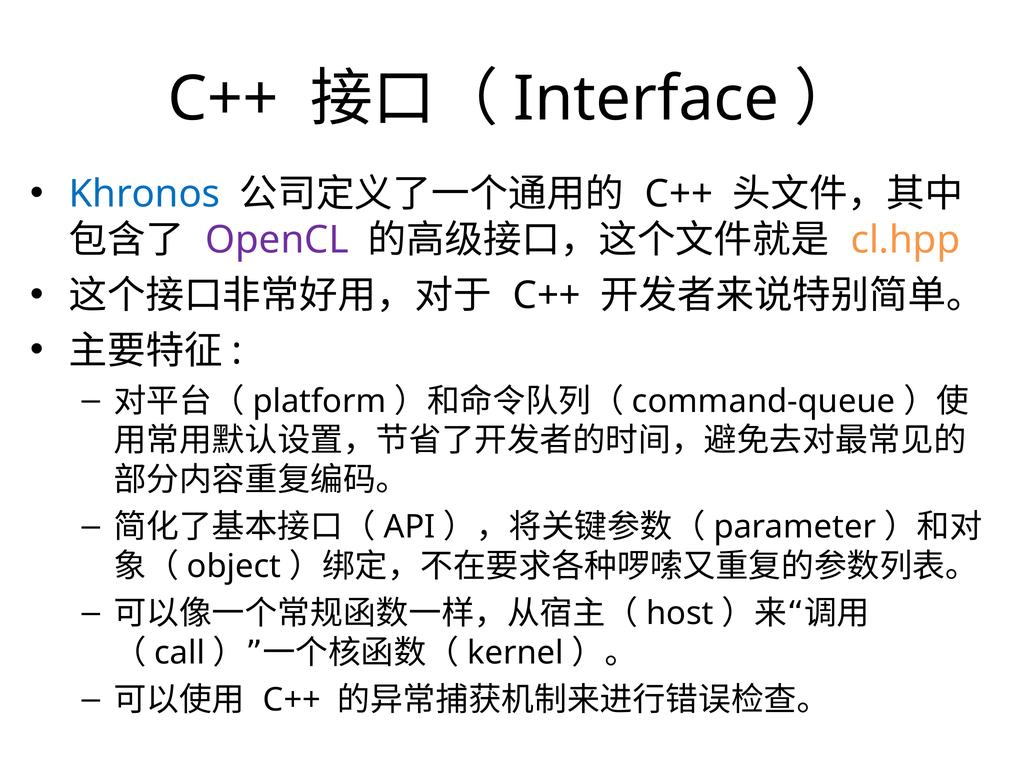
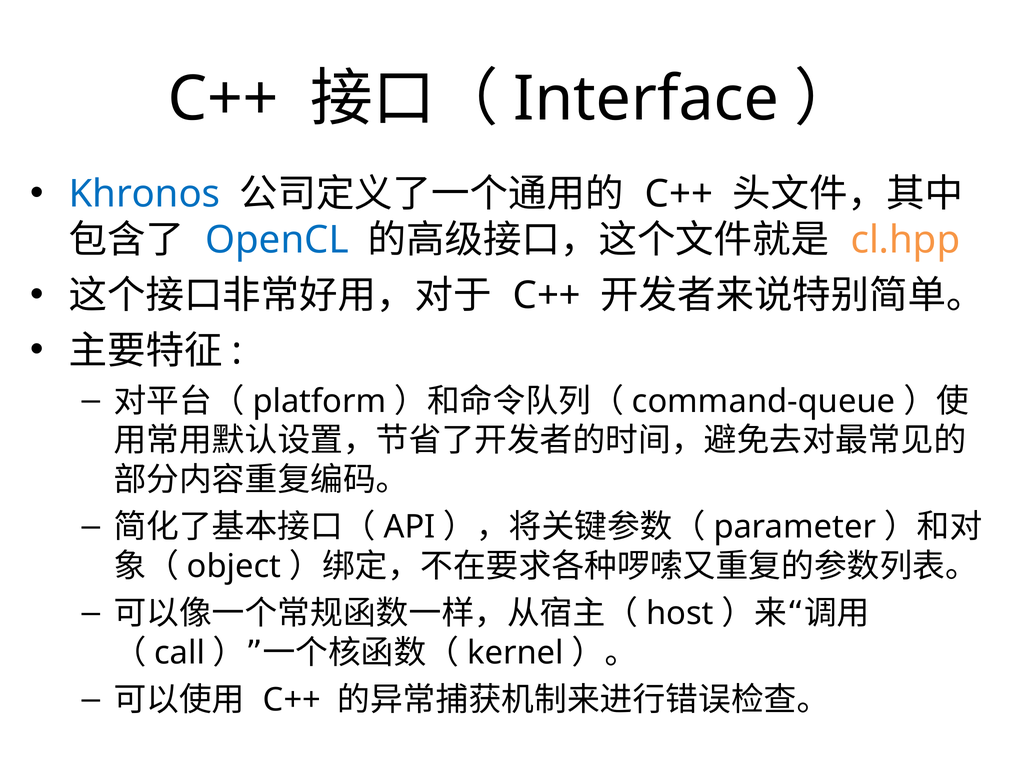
OpenCL colour: purple -> blue
